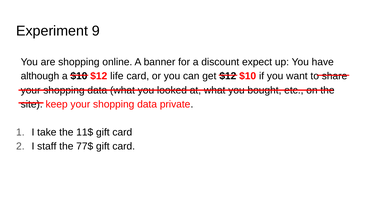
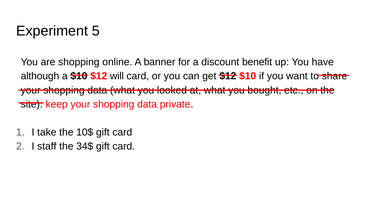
9: 9 -> 5
expect: expect -> benefit
life: life -> will
11$: 11$ -> 10$
77$: 77$ -> 34$
